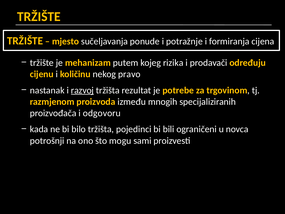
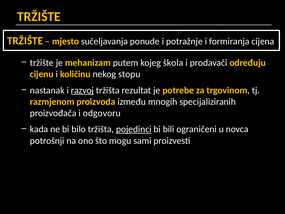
rizika: rizika -> škola
pravo: pravo -> stopu
pojedinci underline: none -> present
